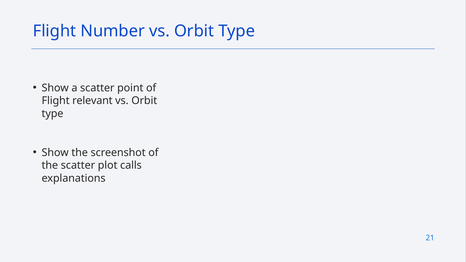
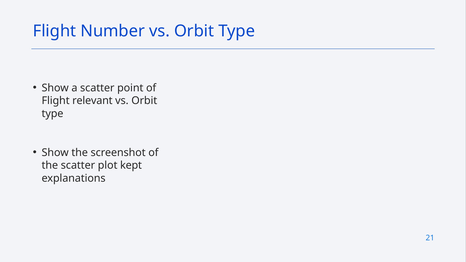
calls: calls -> kept
